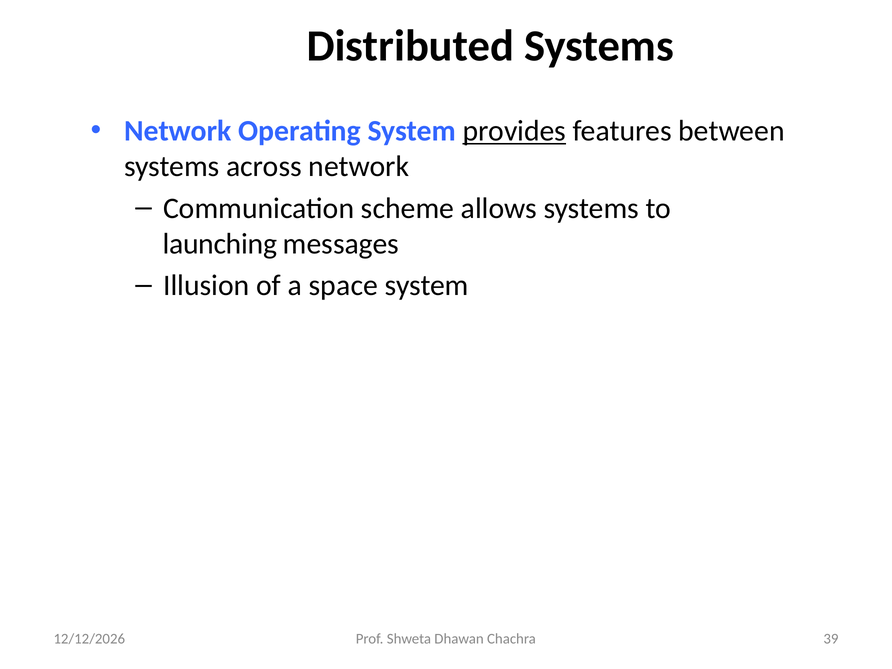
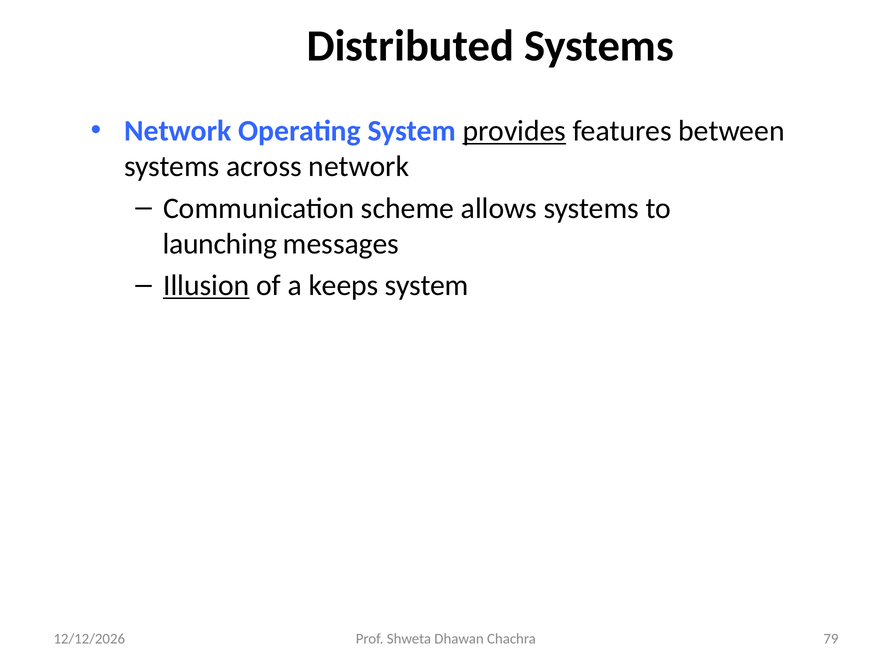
Illusion underline: none -> present
space: space -> keeps
39: 39 -> 79
